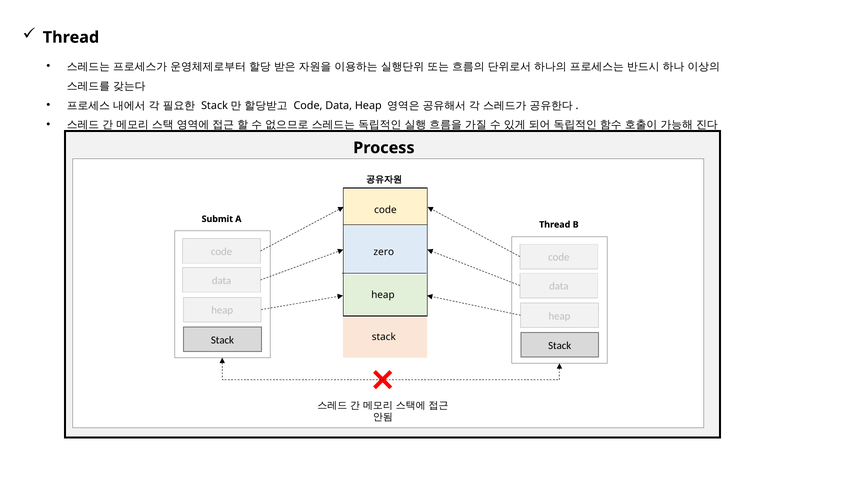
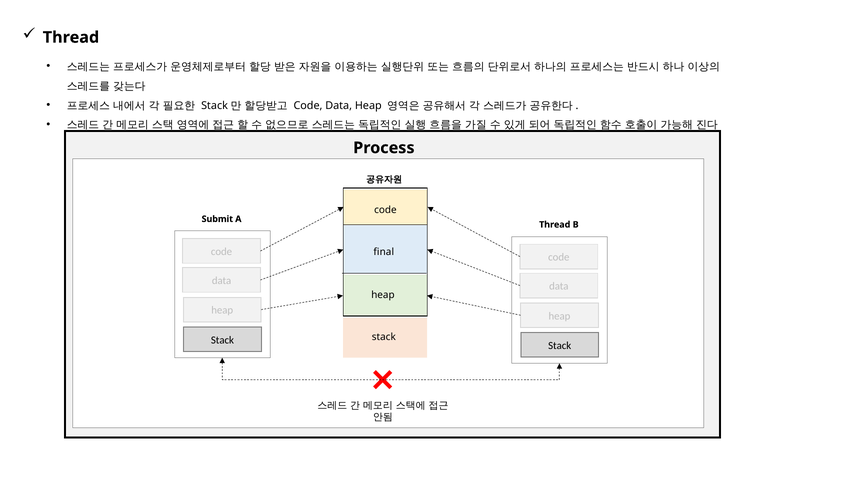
zero: zero -> final
